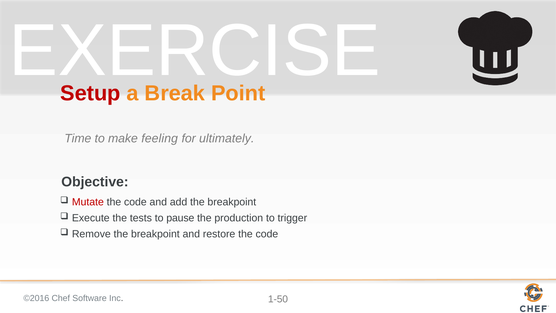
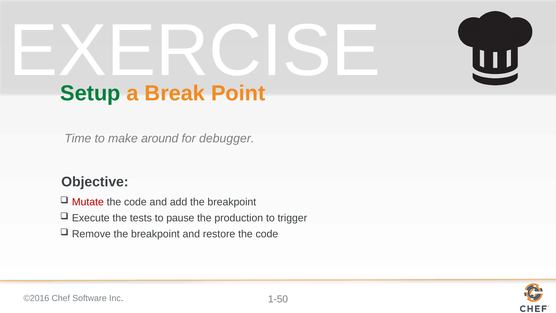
Setup colour: red -> green
feeling: feeling -> around
ultimately: ultimately -> debugger
